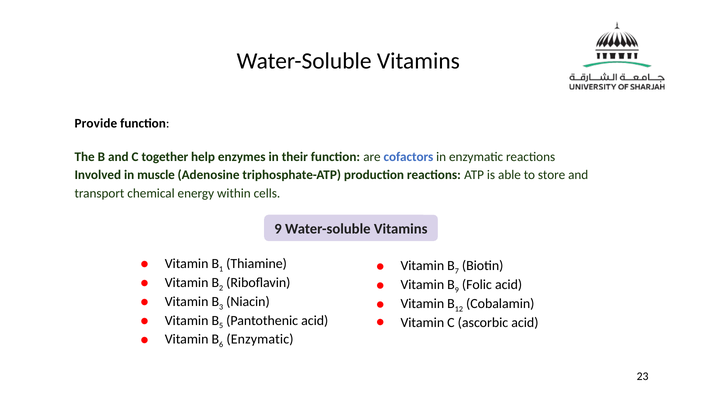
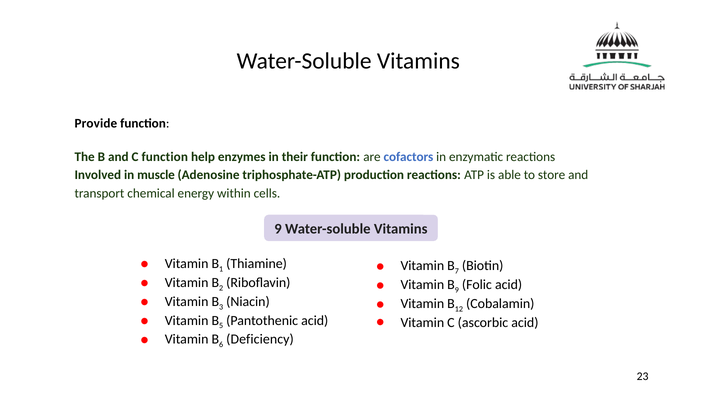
C together: together -> function
Enzymatic at (260, 339): Enzymatic -> Deficiency
